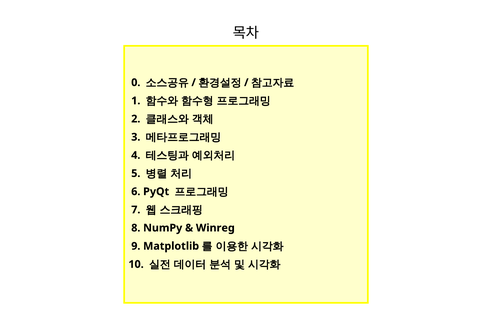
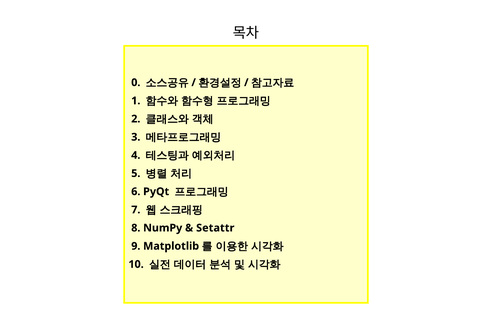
Winreg: Winreg -> Setattr
